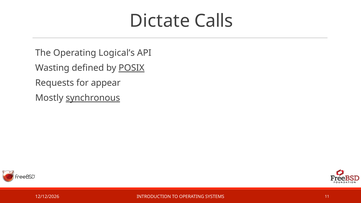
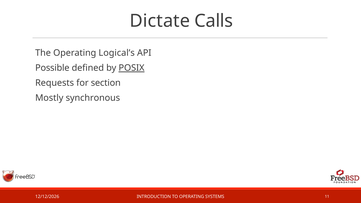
Wasting: Wasting -> Possible
appear: appear -> section
synchronous underline: present -> none
